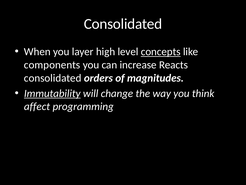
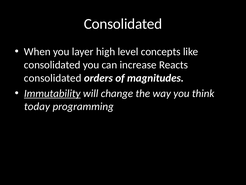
concepts underline: present -> none
components at (52, 65): components -> consolidated
affect: affect -> today
